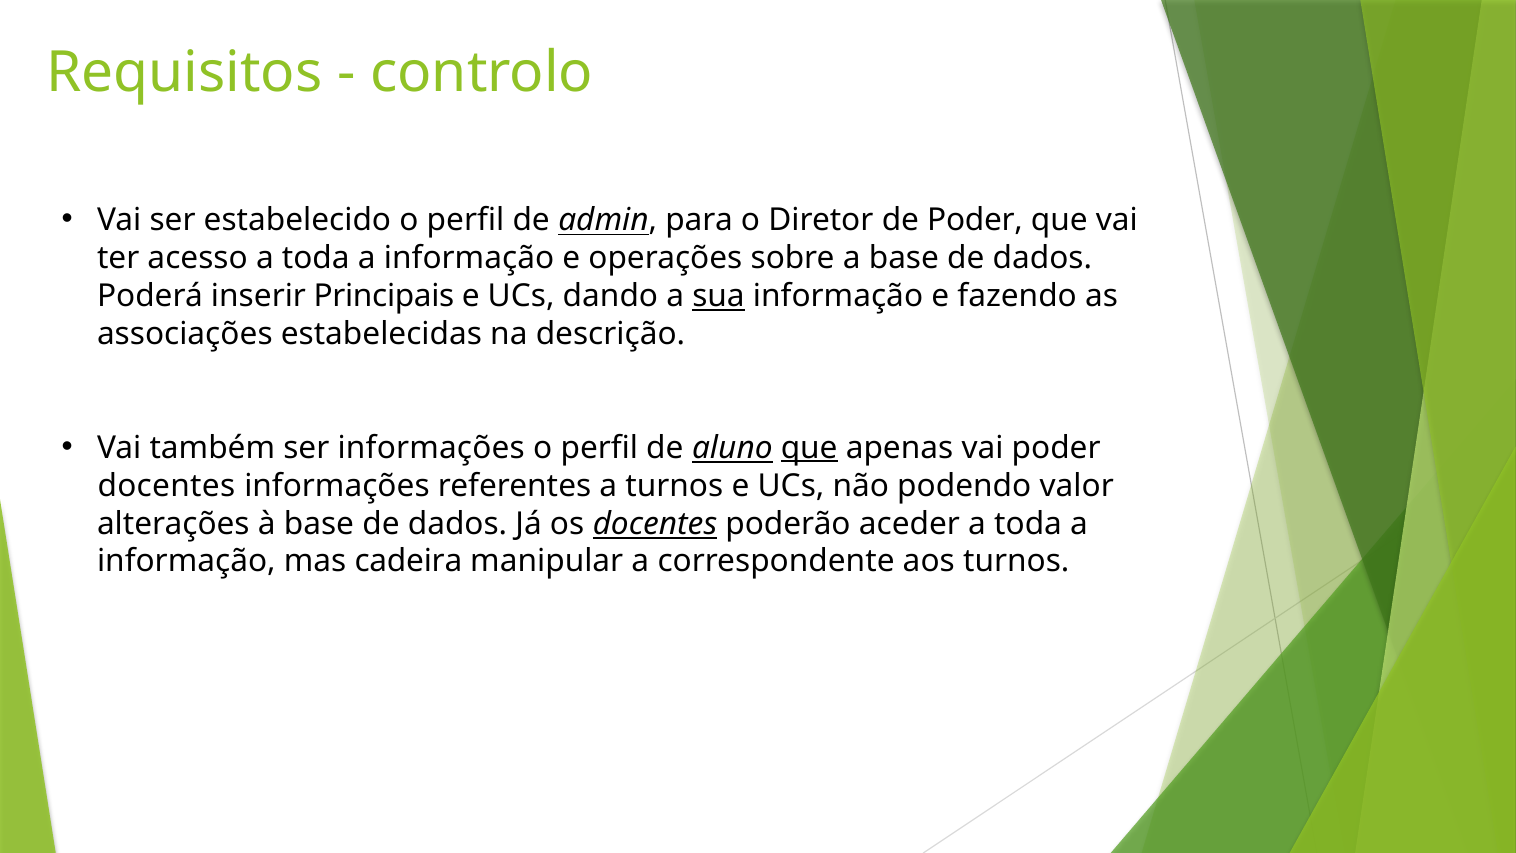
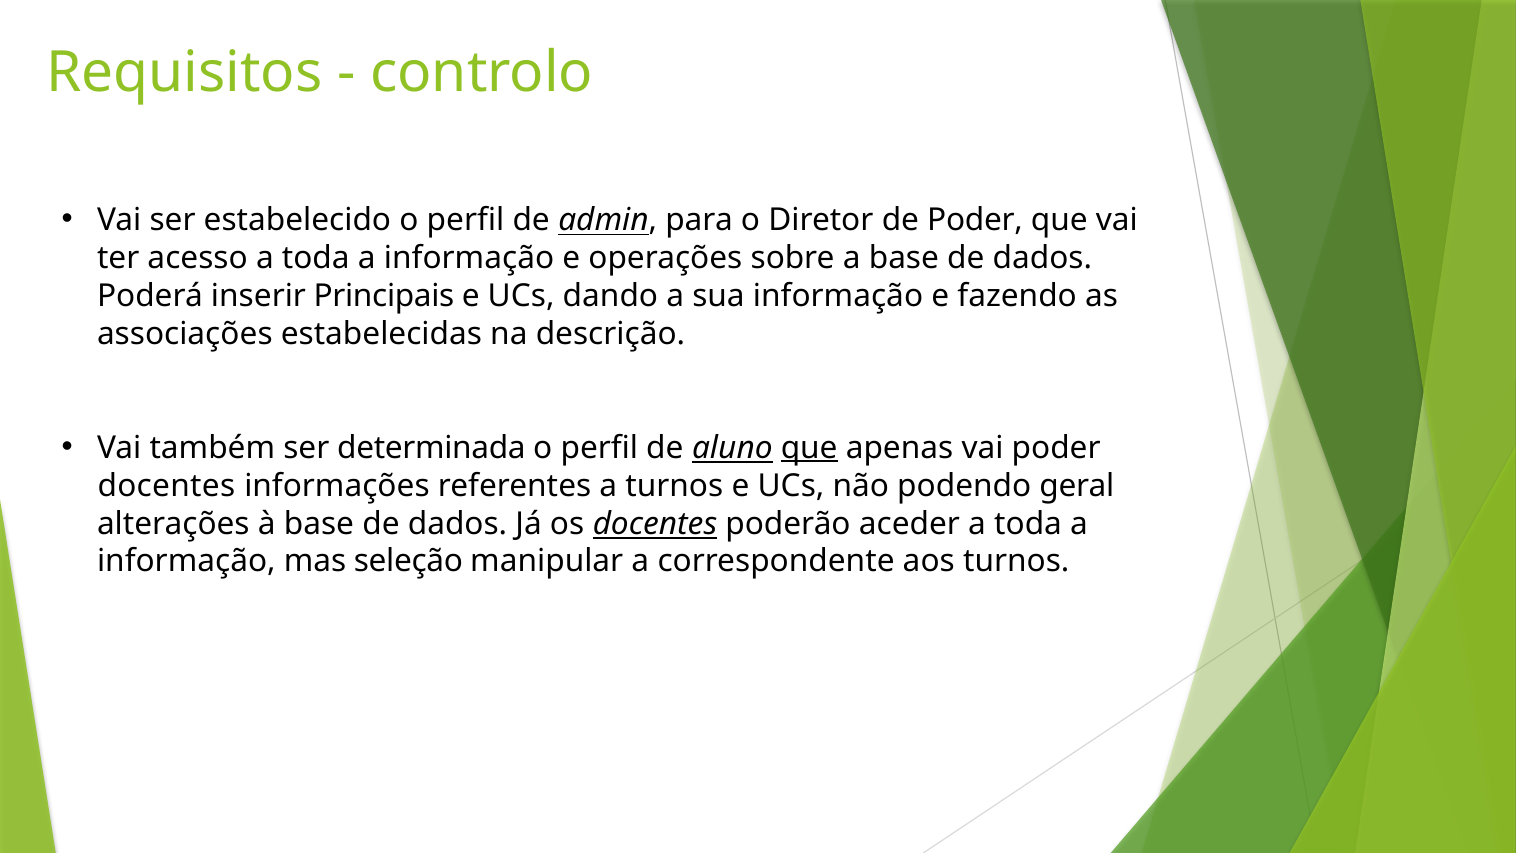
sua underline: present -> none
ser informações: informações -> determinada
valor: valor -> geral
cadeira: cadeira -> seleção
